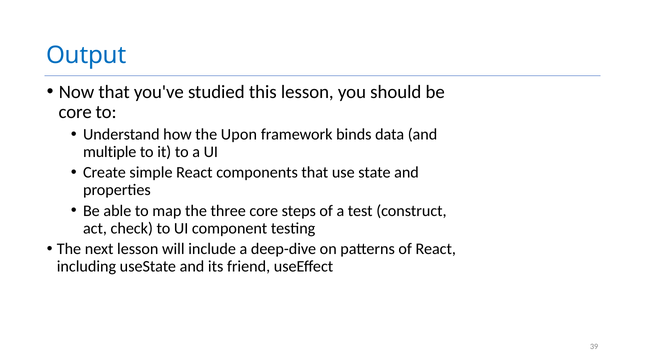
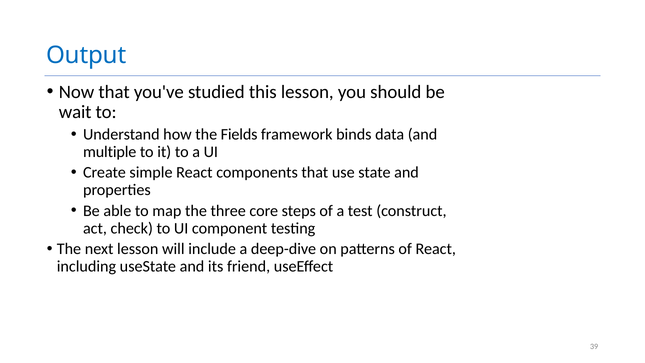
core at (75, 112): core -> wait
Upon: Upon -> Fields
